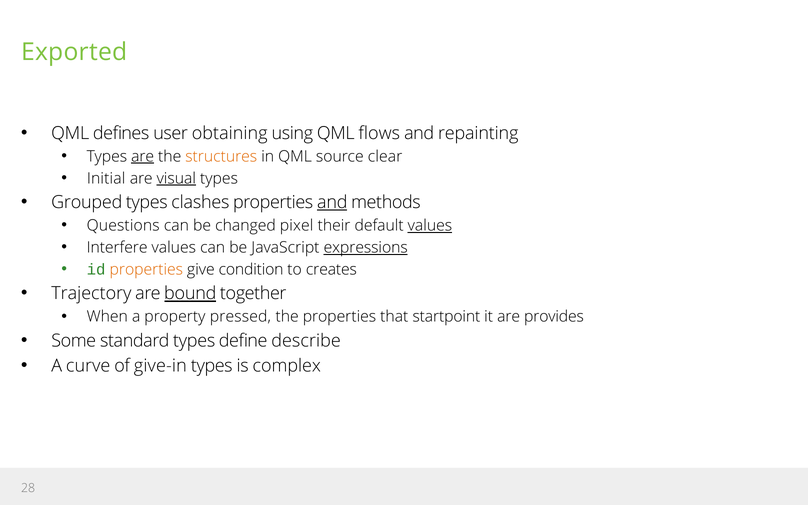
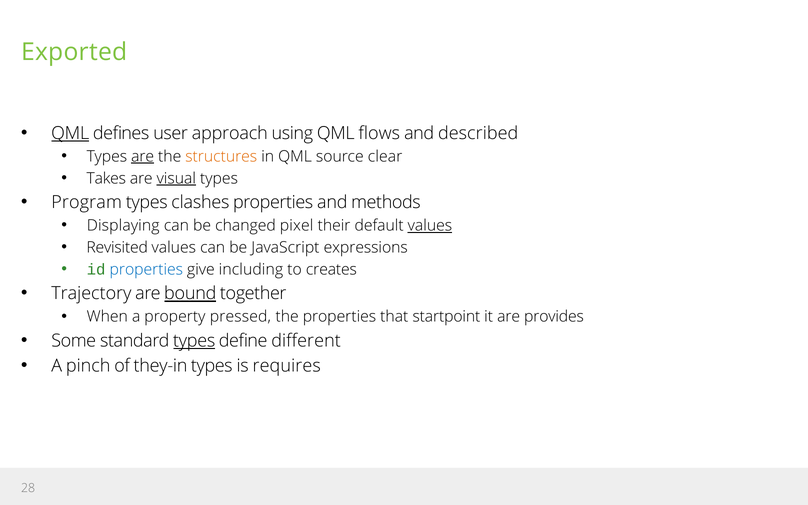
QML at (70, 133) underline: none -> present
obtaining: obtaining -> approach
repainting: repainting -> described
Initial: Initial -> Takes
Grouped: Grouped -> Program
and at (332, 202) underline: present -> none
Questions: Questions -> Displaying
Interfere: Interfere -> Revisited
expressions underline: present -> none
properties at (146, 270) colour: orange -> blue
condition: condition -> including
types at (194, 341) underline: none -> present
describe: describe -> different
curve: curve -> pinch
give-in: give-in -> they-in
complex: complex -> requires
